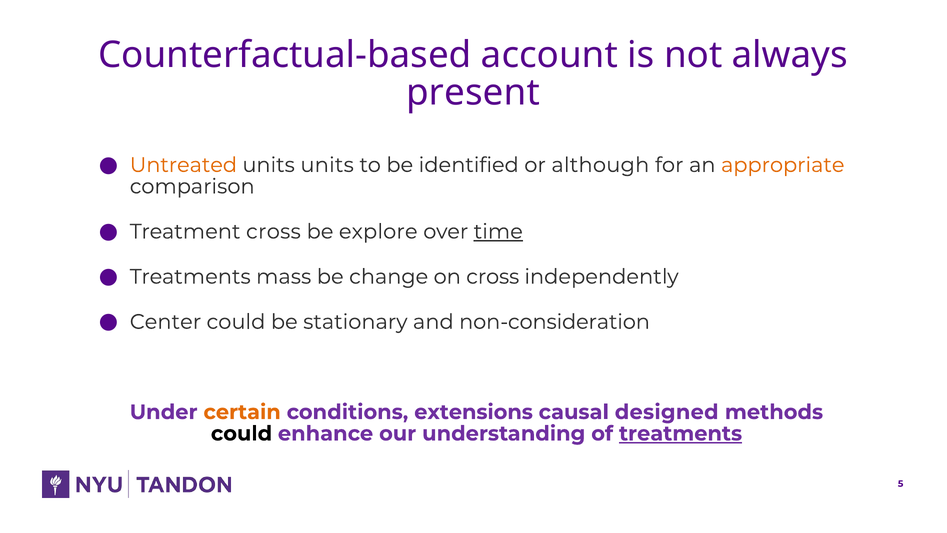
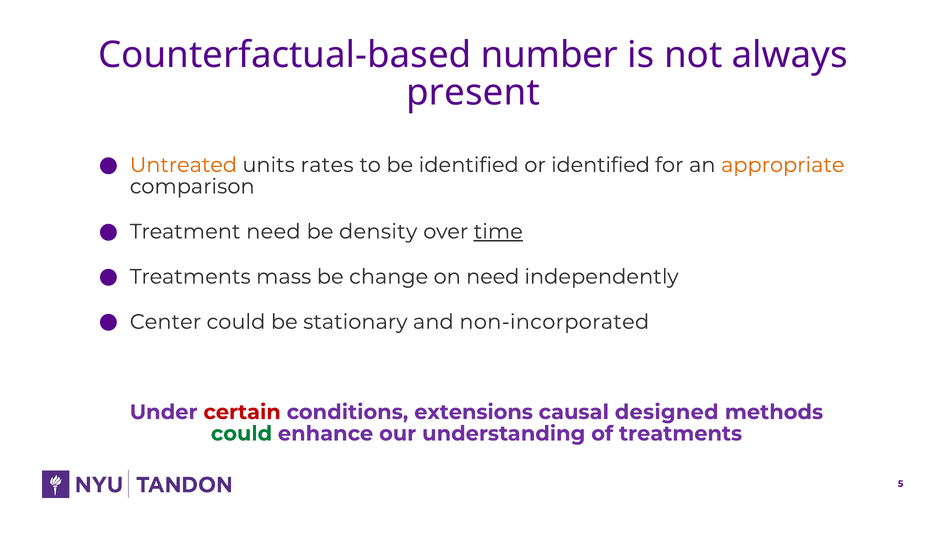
account: account -> number
units units: units -> rates
or although: although -> identified
Treatment cross: cross -> need
explore: explore -> density
on cross: cross -> need
non-consideration: non-consideration -> non-incorporated
certain colour: orange -> red
could at (242, 433) colour: black -> green
treatments at (681, 433) underline: present -> none
